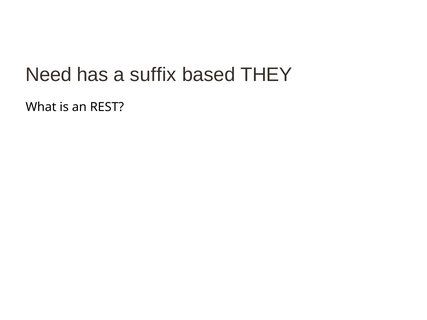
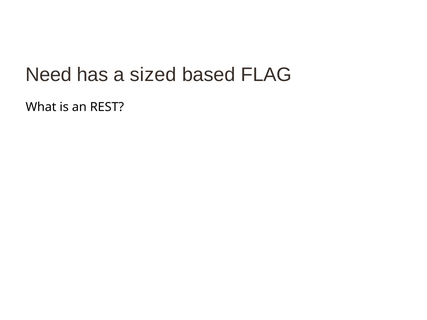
suffix: suffix -> sized
THEY: THEY -> FLAG
